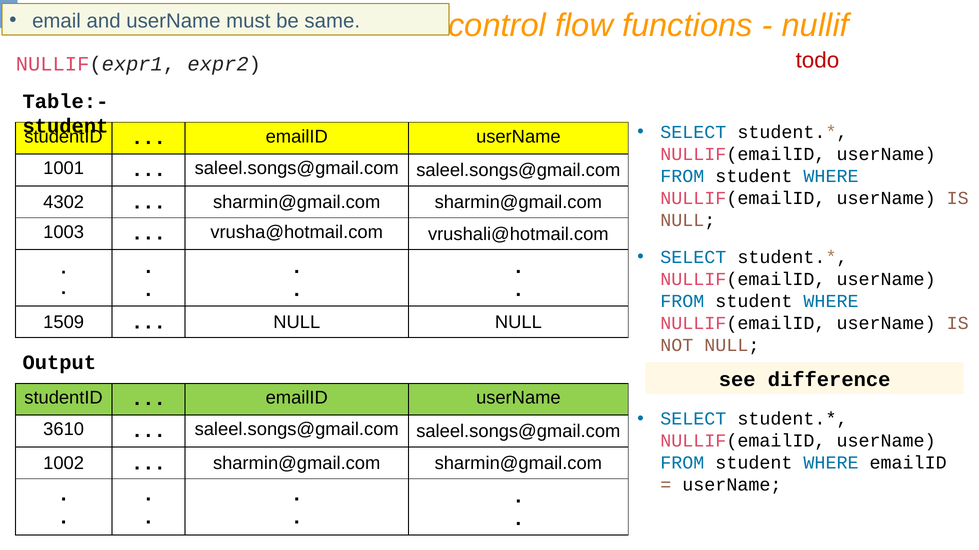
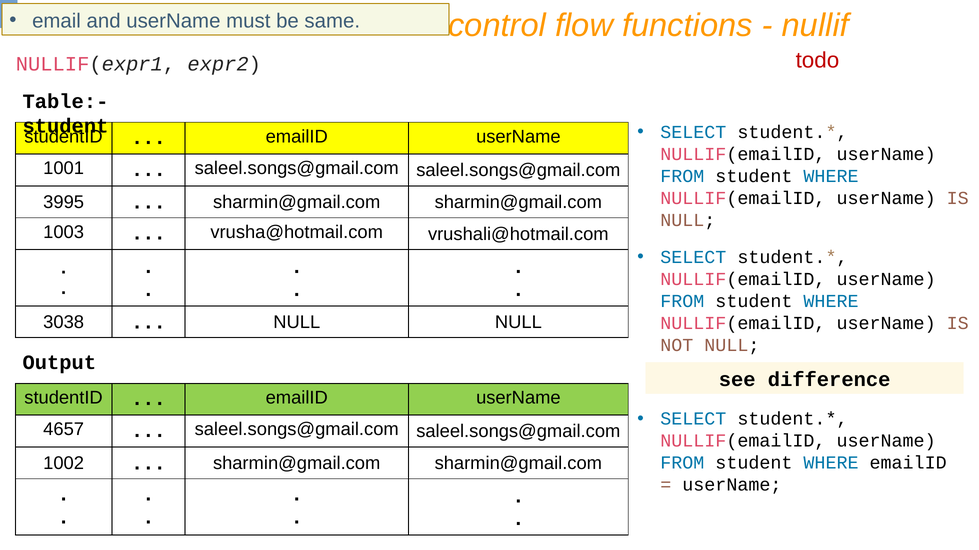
4302: 4302 -> 3995
1509: 1509 -> 3038
3610: 3610 -> 4657
